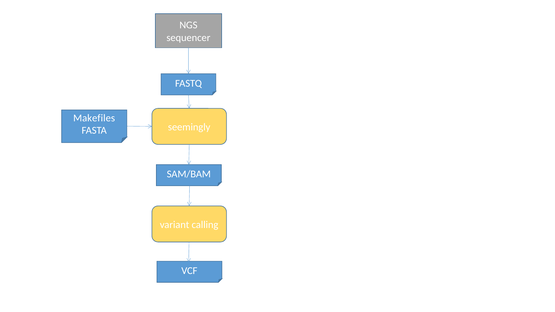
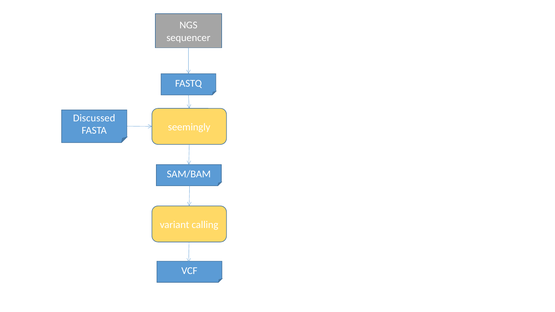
Makefiles: Makefiles -> Discussed
